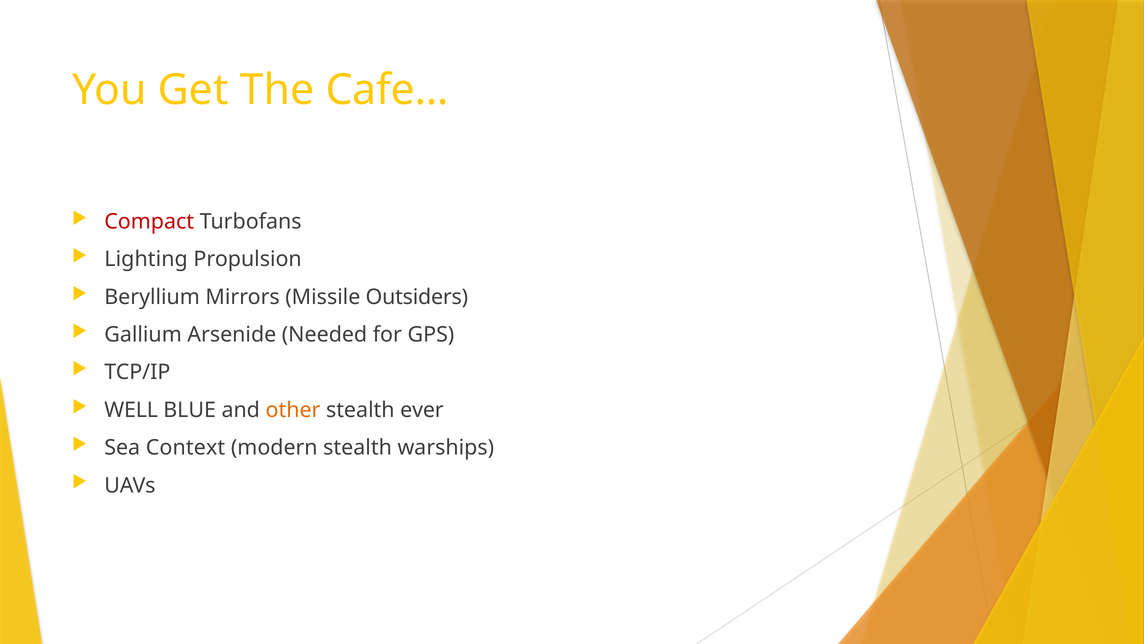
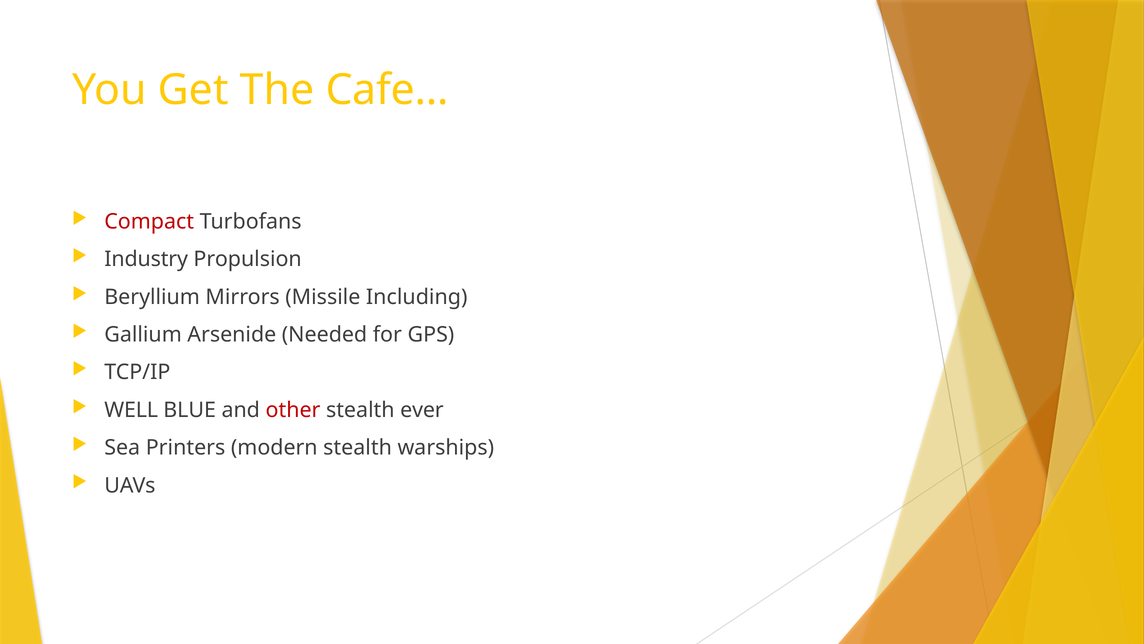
Lighting: Lighting -> Industry
Outsiders: Outsiders -> Including
other colour: orange -> red
Context: Context -> Printers
